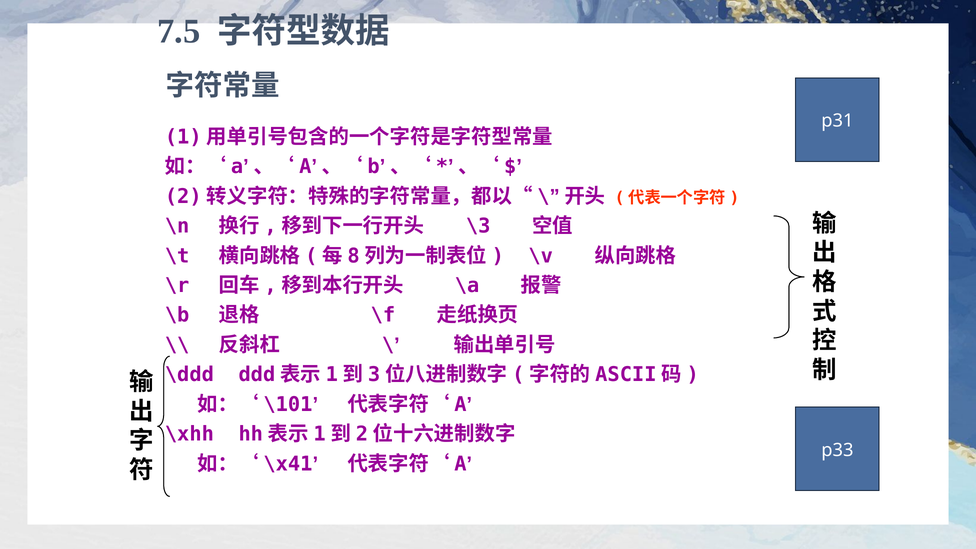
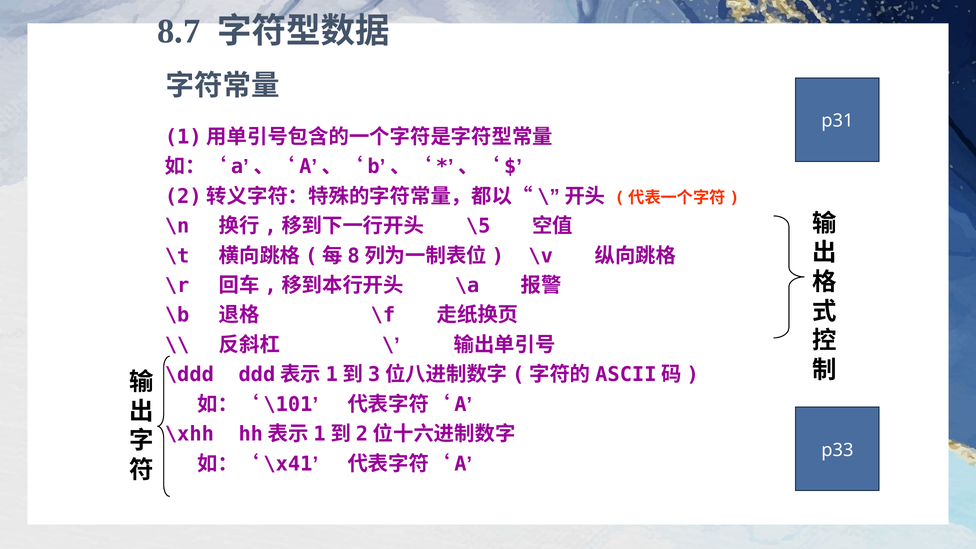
7.5: 7.5 -> 8.7
\3: \3 -> \5
